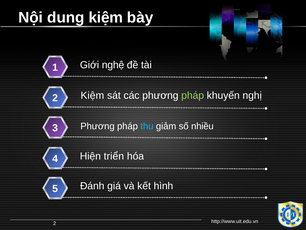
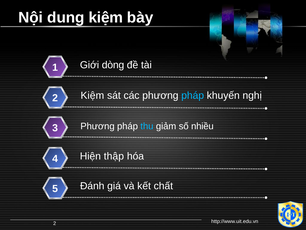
nghệ: nghệ -> dòng
pháp at (193, 95) colour: light green -> light blue
triển: triển -> thập
hình: hình -> chất
